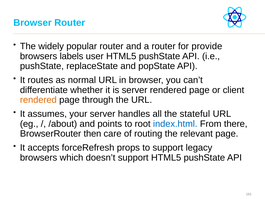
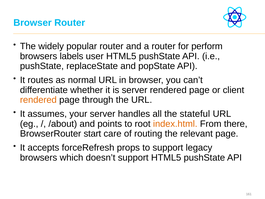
provide: provide -> perform
index.html colour: blue -> orange
then: then -> start
